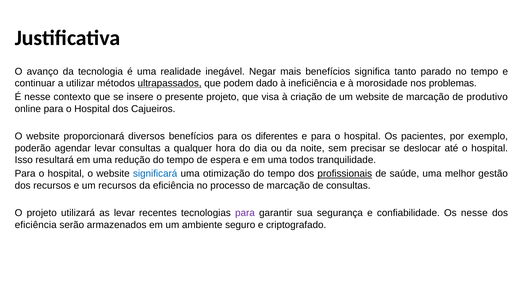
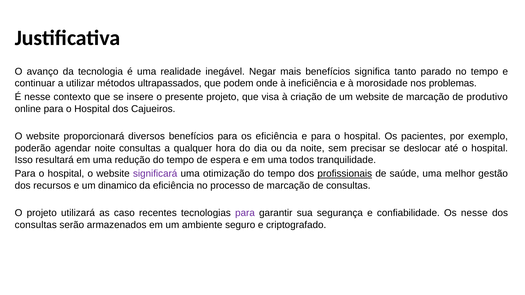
ultrapassados underline: present -> none
dado: dado -> onde
os diferentes: diferentes -> eficiência
agendar levar: levar -> noite
significará colour: blue -> purple
um recursos: recursos -> dinamico
as levar: levar -> caso
eficiência at (36, 225): eficiência -> consultas
